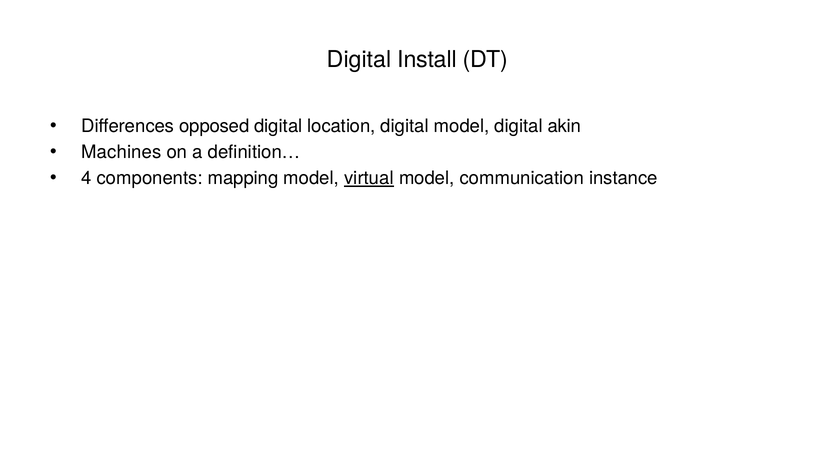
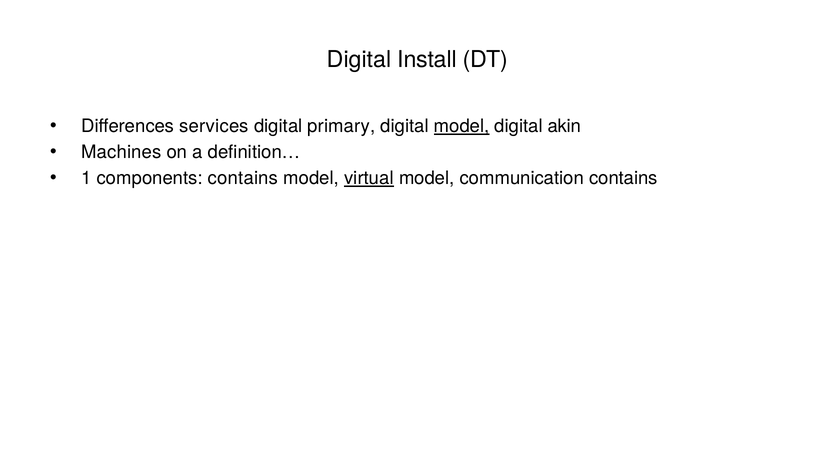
opposed: opposed -> services
location: location -> primary
model at (462, 126) underline: none -> present
4: 4 -> 1
components mapping: mapping -> contains
communication instance: instance -> contains
